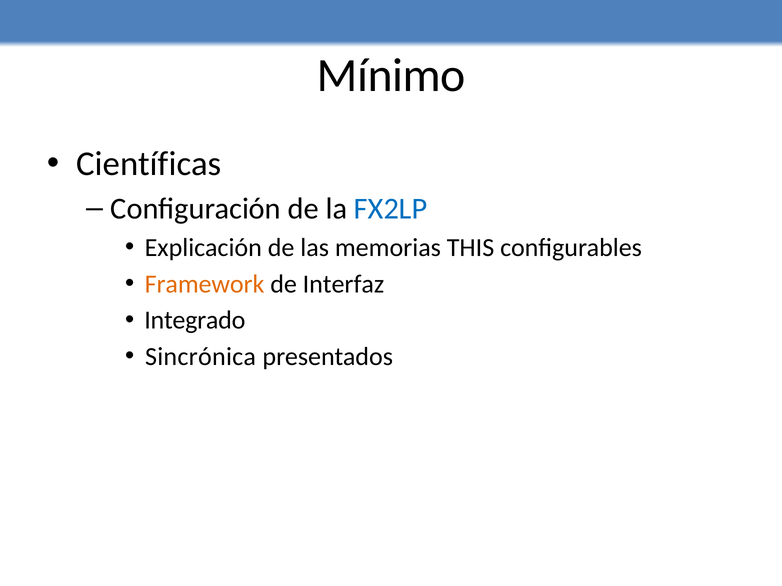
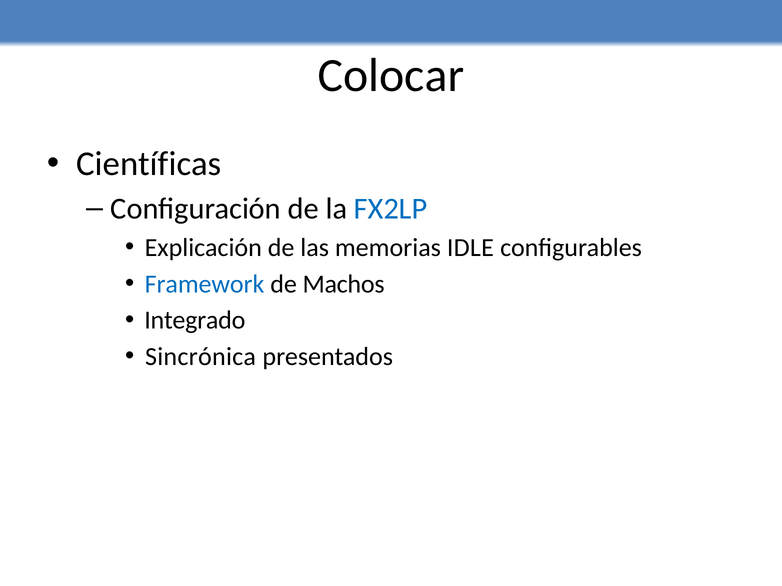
Mínimo: Mínimo -> Colocar
THIS: THIS -> IDLE
Framework colour: orange -> blue
Interfaz: Interfaz -> Machos
